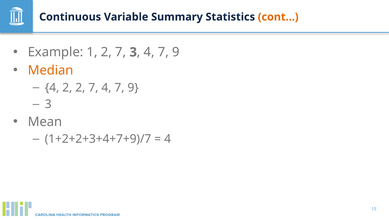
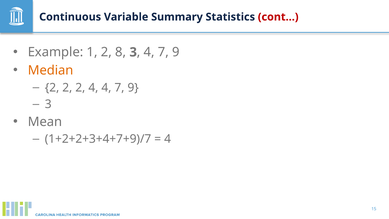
cont… colour: orange -> red
1 2 7: 7 -> 8
4 at (52, 88): 4 -> 2
2 2 7: 7 -> 4
